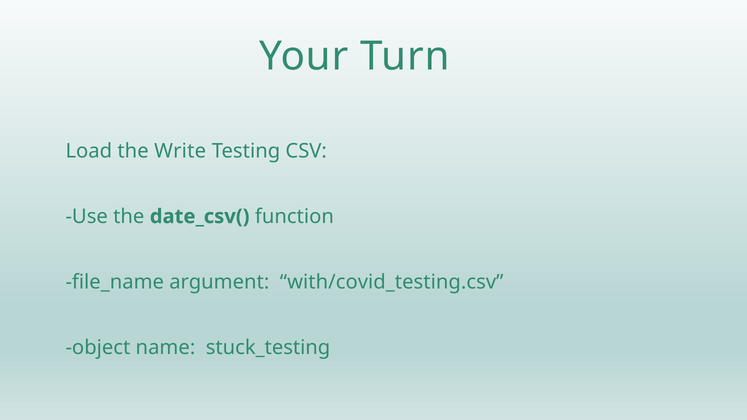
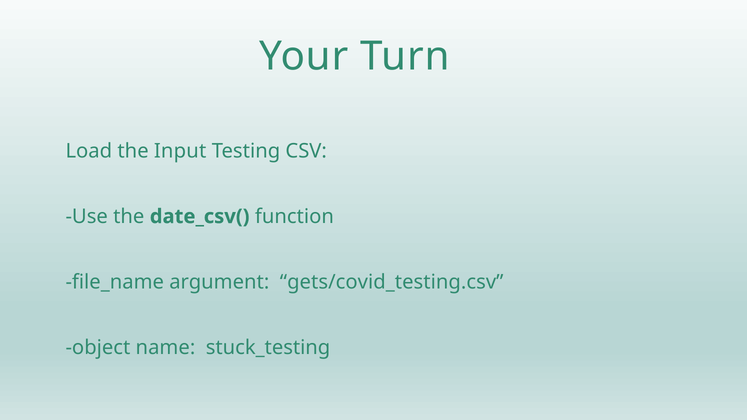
Write: Write -> Input
with/covid_testing.csv: with/covid_testing.csv -> gets/covid_testing.csv
